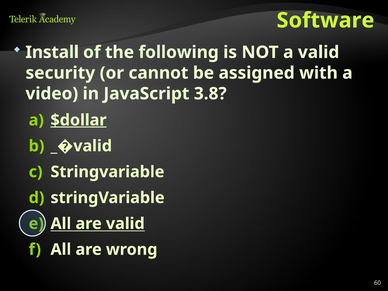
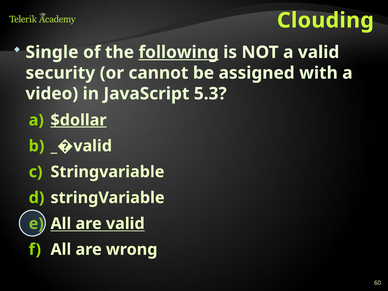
Software: Software -> Clouding
Install: Install -> Single
following underline: none -> present
3.8: 3.8 -> 5.3
